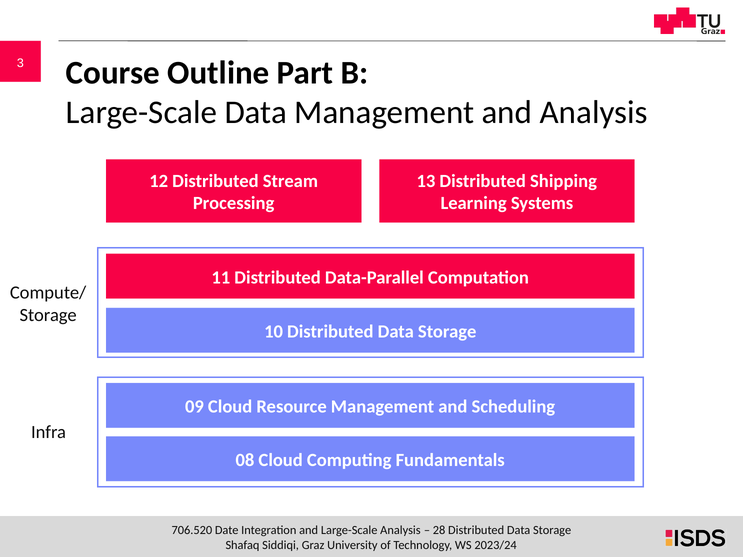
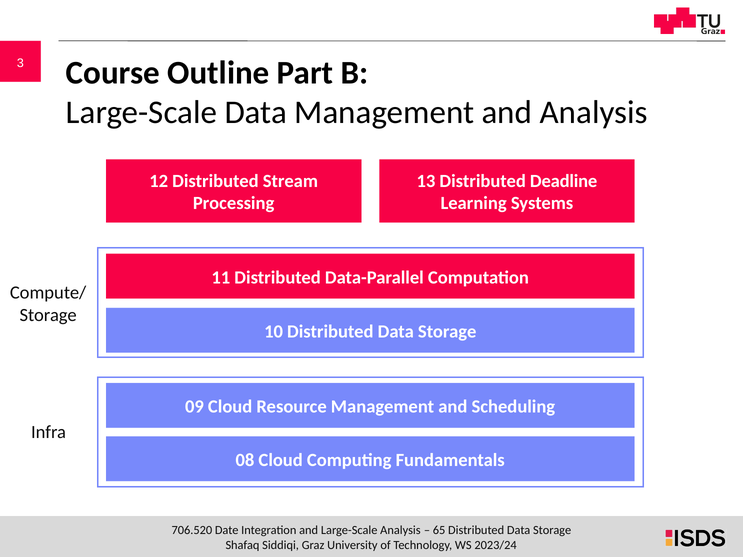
Shipping: Shipping -> Deadline
28: 28 -> 65
